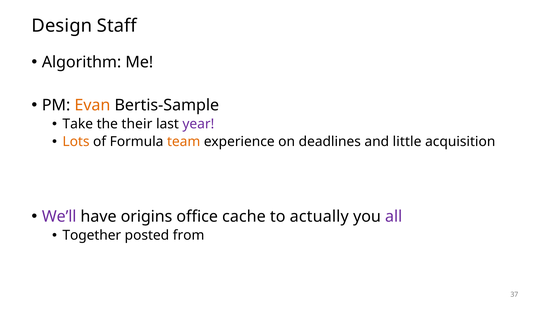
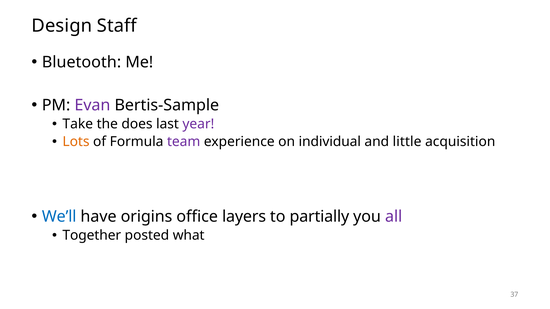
Algorithm: Algorithm -> Bluetooth
Evan colour: orange -> purple
their: their -> does
team colour: orange -> purple
deadlines: deadlines -> individual
We’ll colour: purple -> blue
cache: cache -> layers
actually: actually -> partially
from: from -> what
